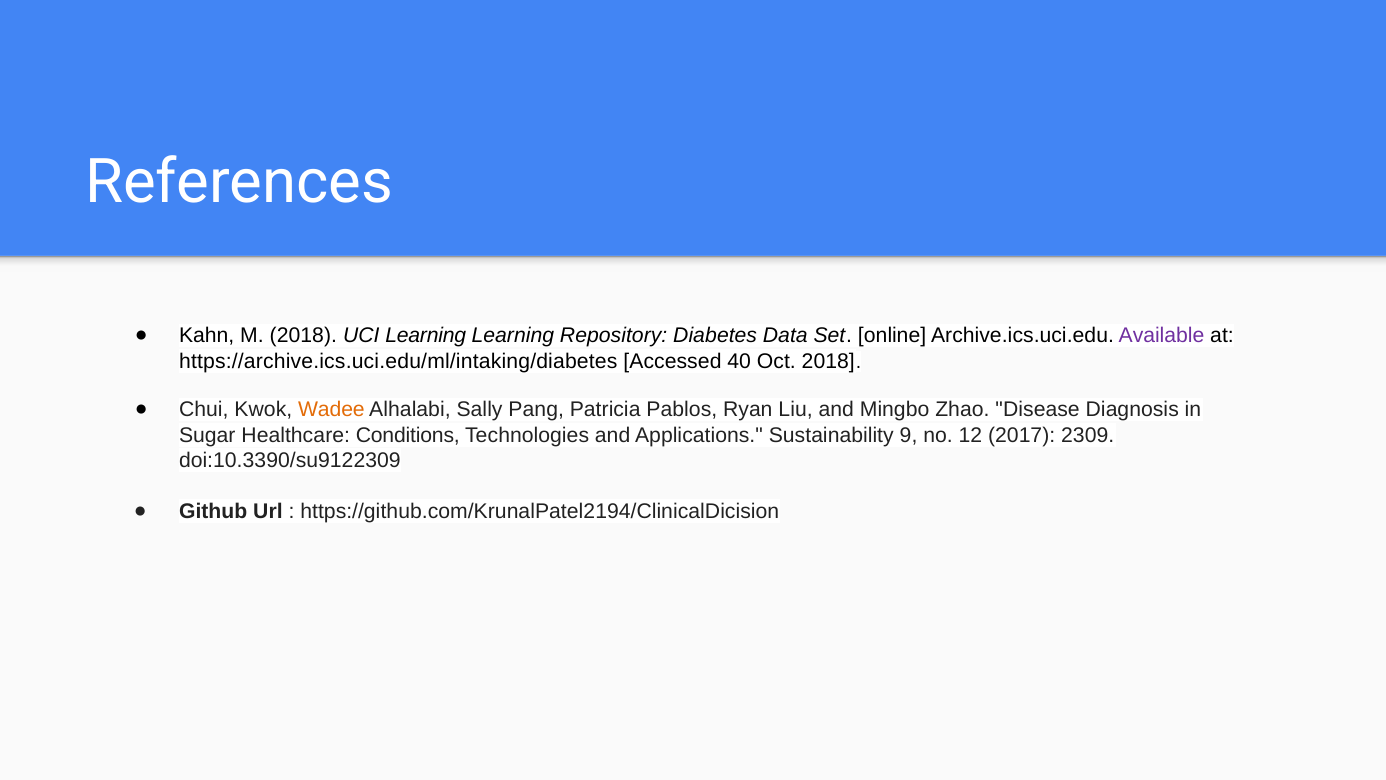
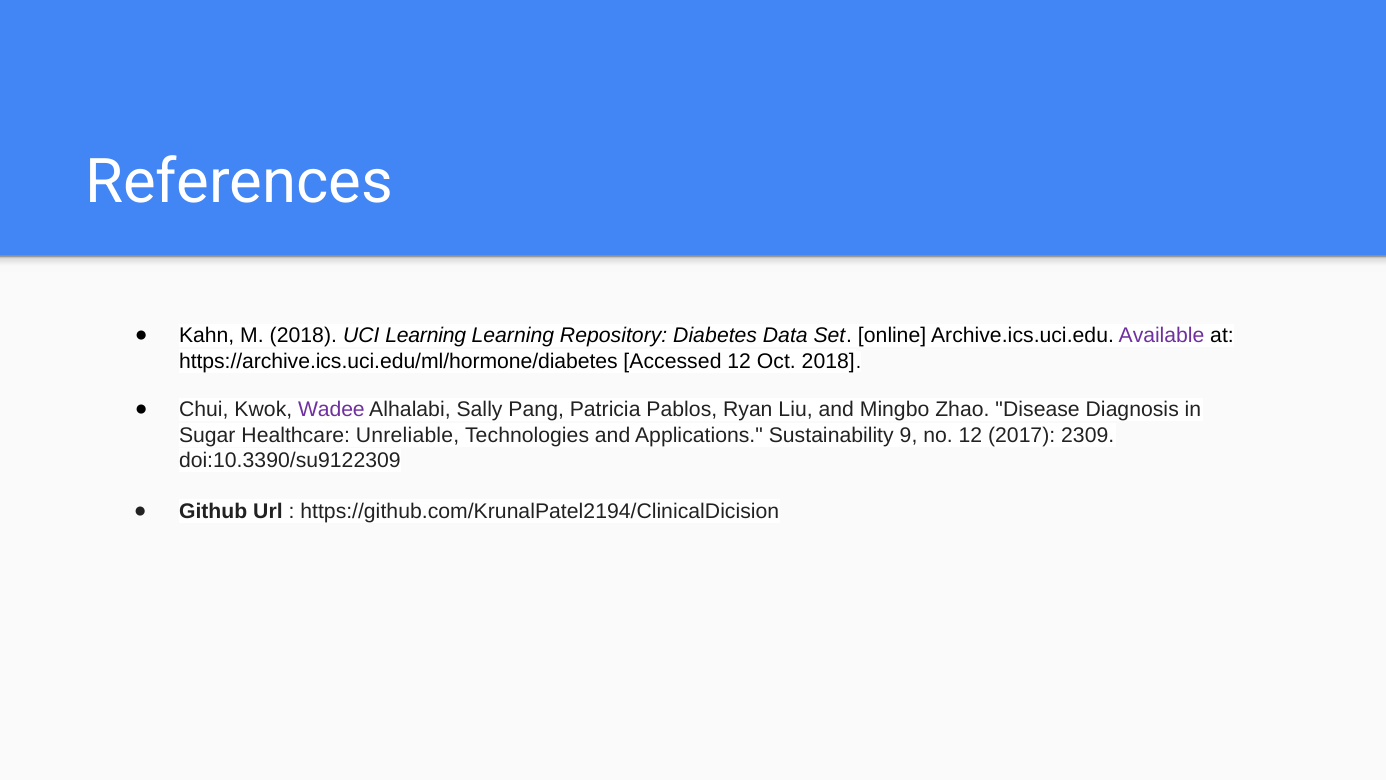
https://archive.ics.uci.edu/ml/intaking/diabetes: https://archive.ics.uci.edu/ml/intaking/diabetes -> https://archive.ics.uci.edu/ml/hormone/diabetes
Accessed 40: 40 -> 12
Wadee colour: orange -> purple
Conditions: Conditions -> Unreliable
